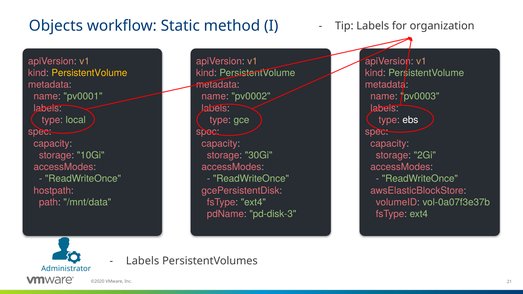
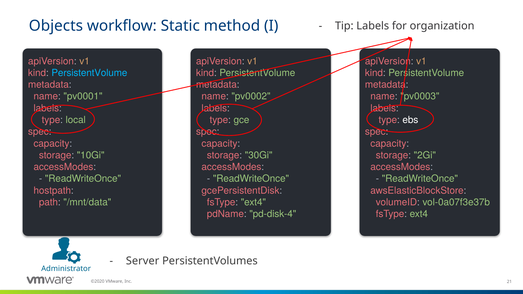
PersistentVolume at (89, 73) colour: yellow -> light blue
pd-disk-3: pd-disk-3 -> pd-disk-4
Labels at (143, 261): Labels -> Server
